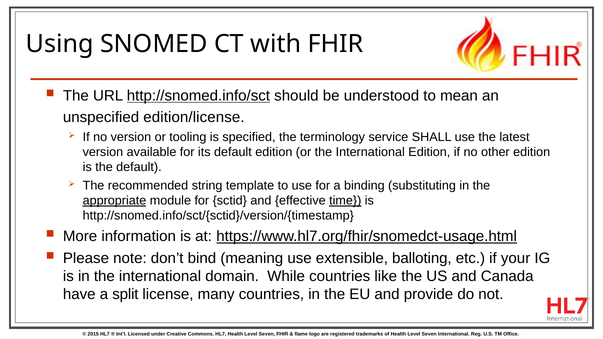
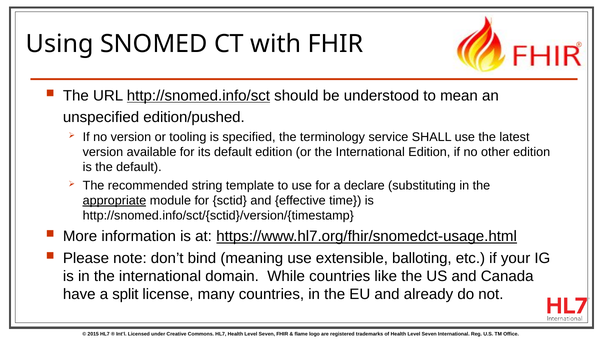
edition/license: edition/license -> edition/pushed
binding: binding -> declare
time underline: present -> none
provide: provide -> already
